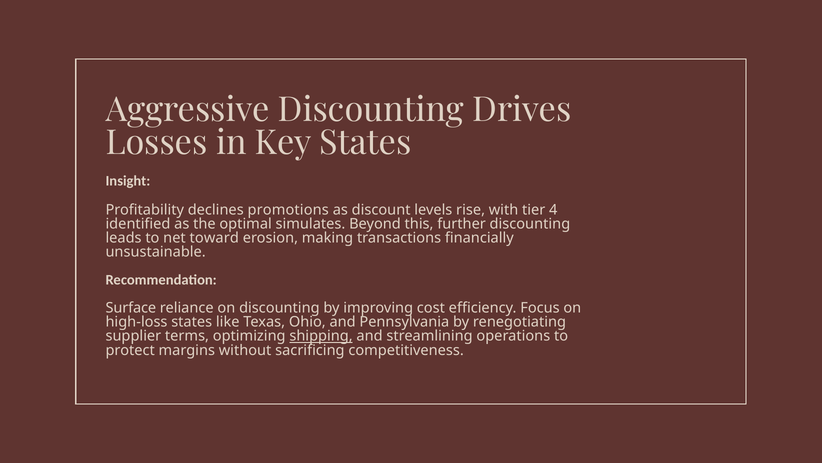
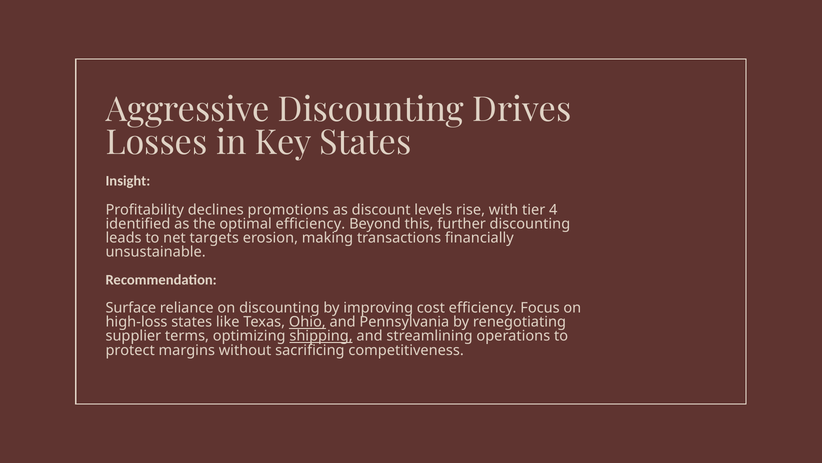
optimal simulates: simulates -> efficiency
toward: toward -> targets
Ohio underline: none -> present
